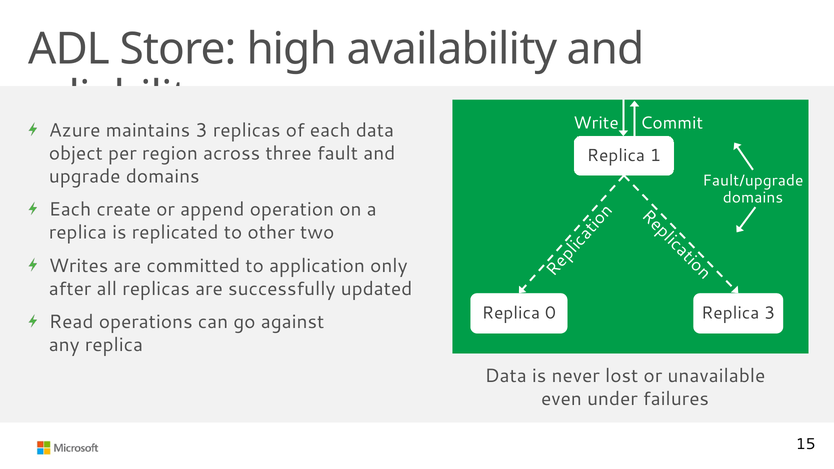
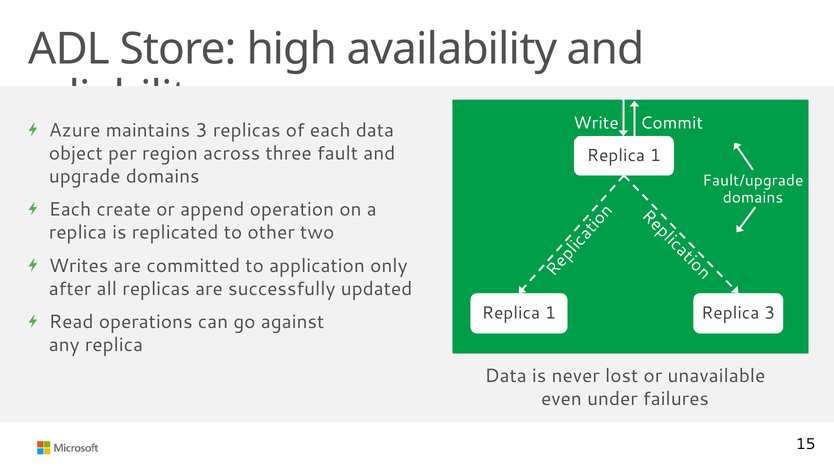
0 at (550, 313): 0 -> 1
